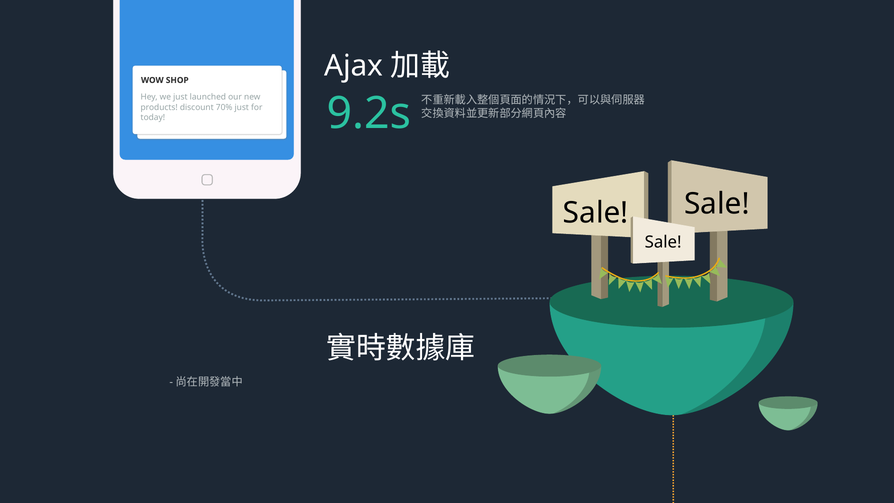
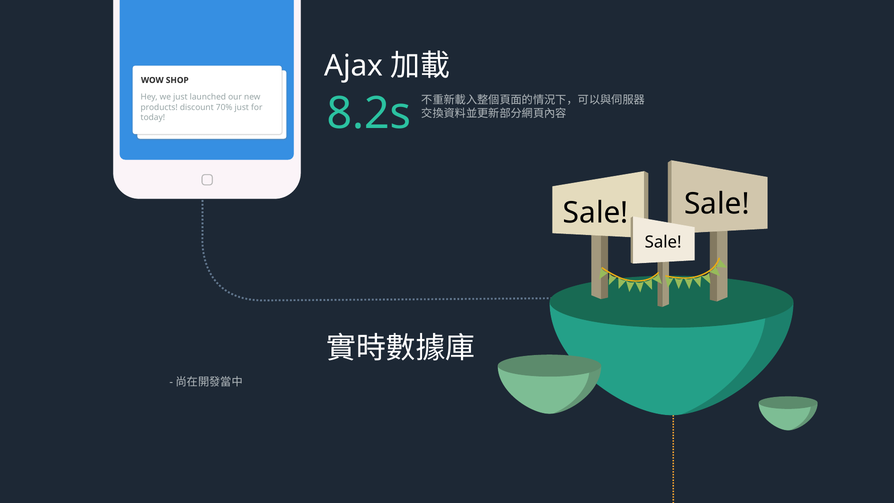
9.2s: 9.2s -> 8.2s
